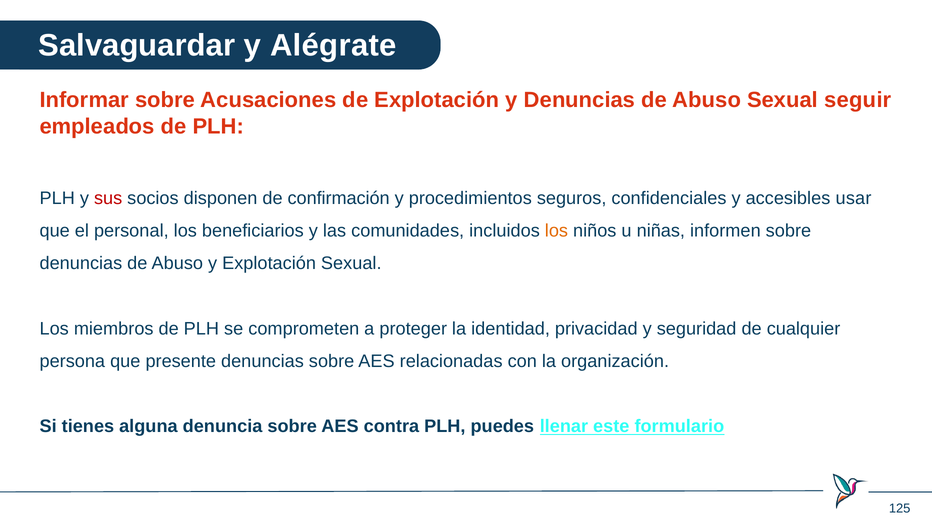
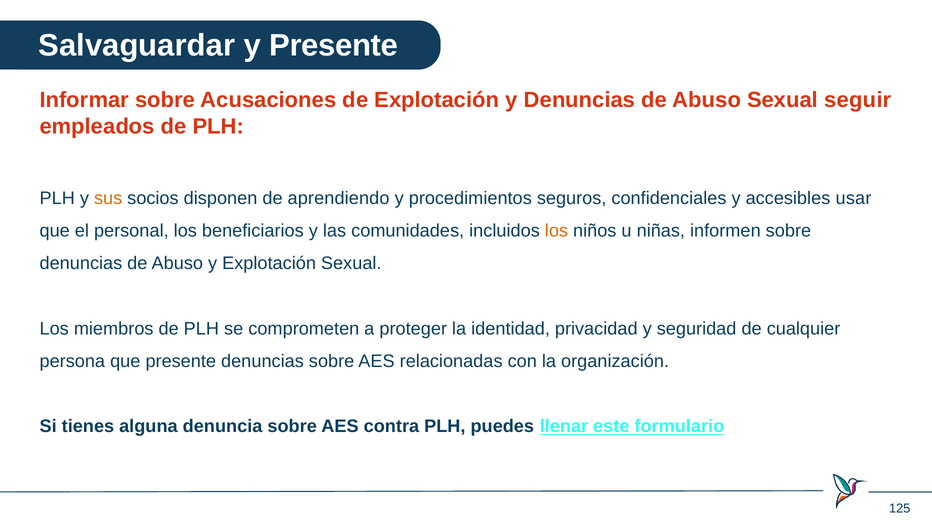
y Alégrate: Alégrate -> Presente
sus colour: red -> orange
confirmación: confirmación -> aprendiendo
